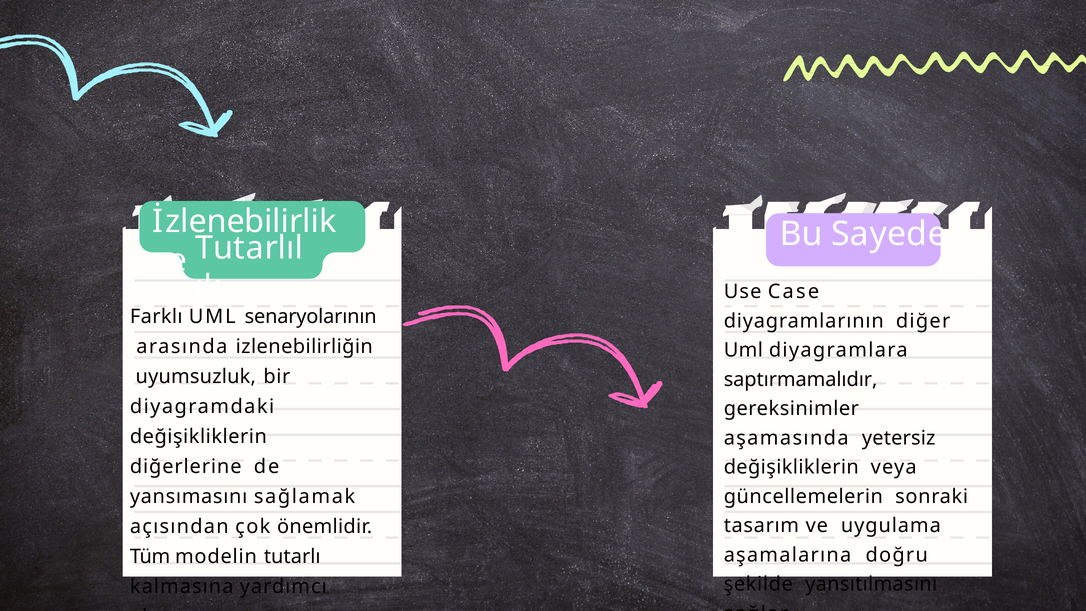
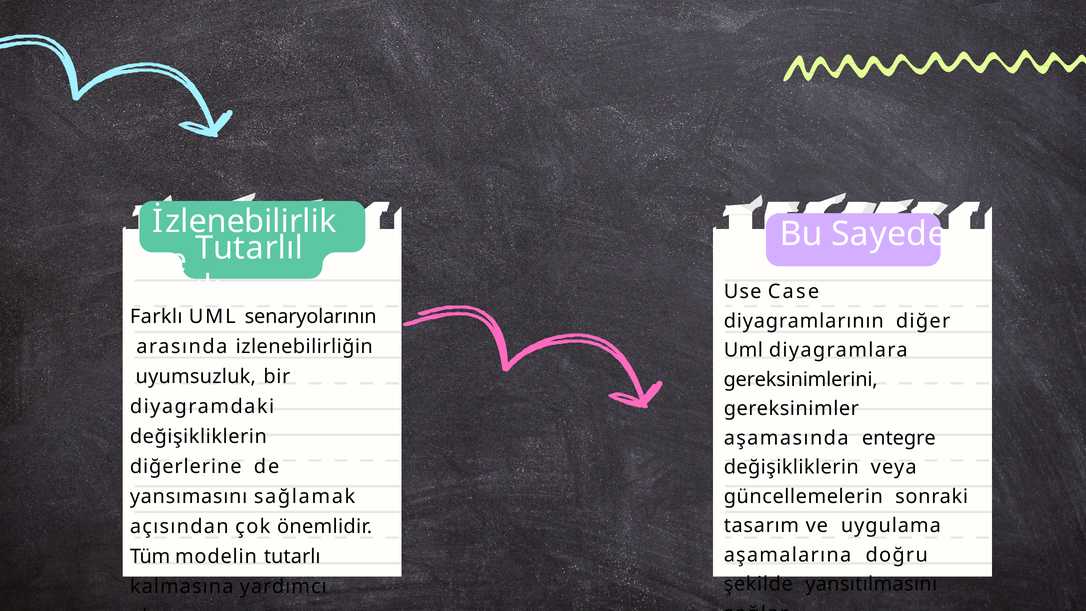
saptırmamalıdır: saptırmamalıdır -> gereksinimlerini
yetersiz: yetersiz -> entegre
